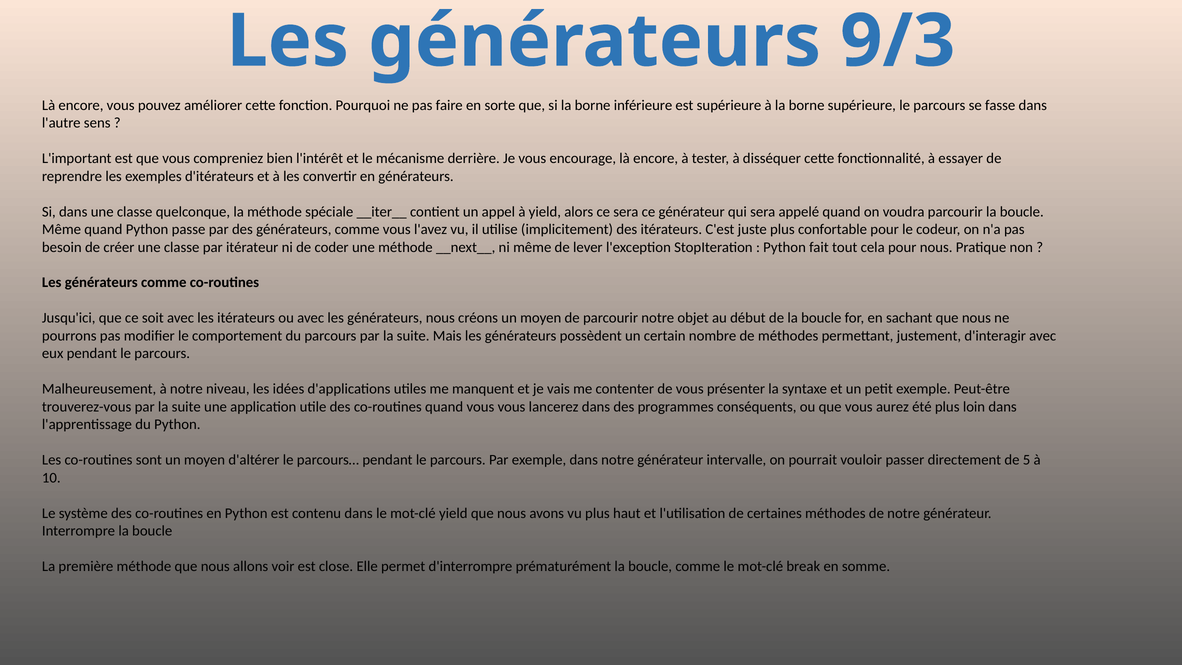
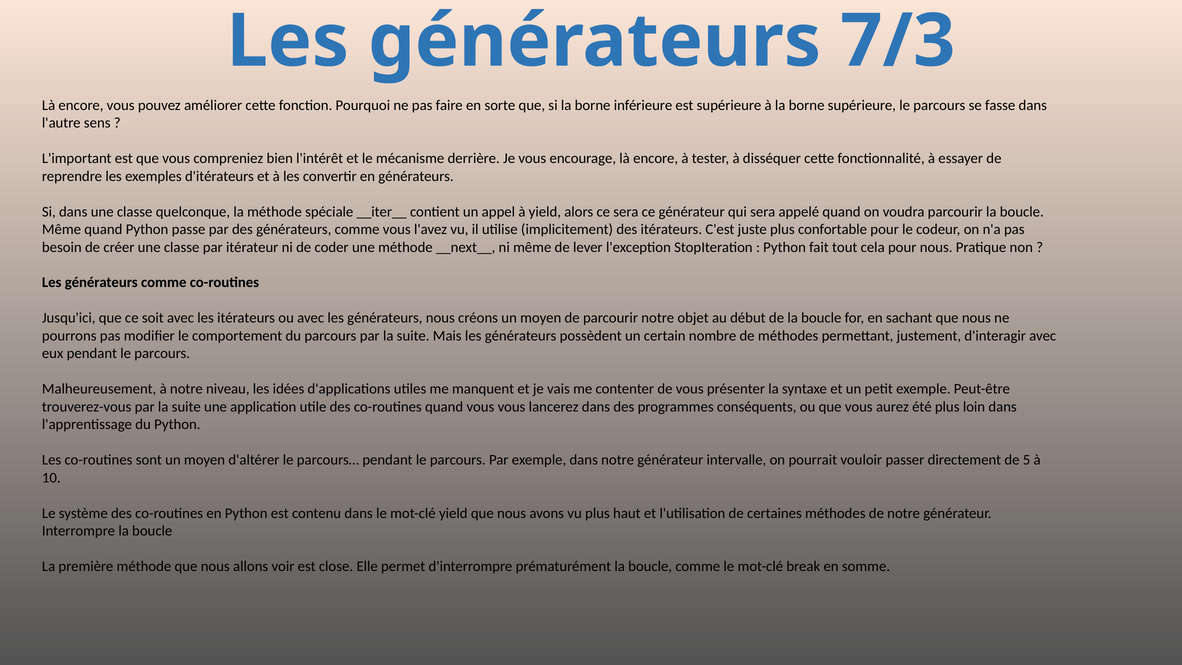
9/3: 9/3 -> 7/3
